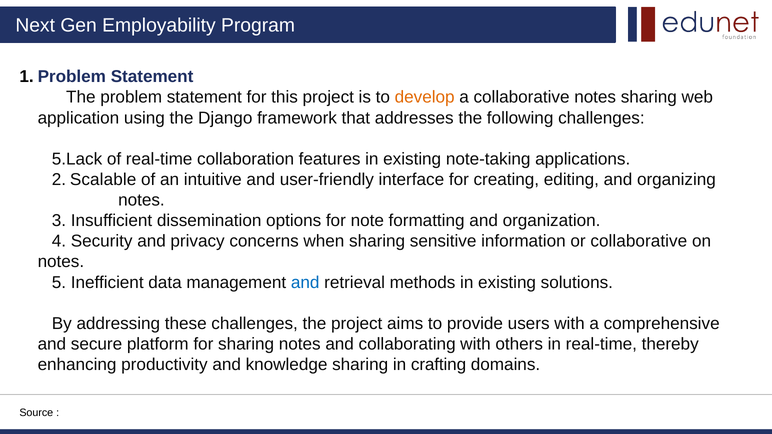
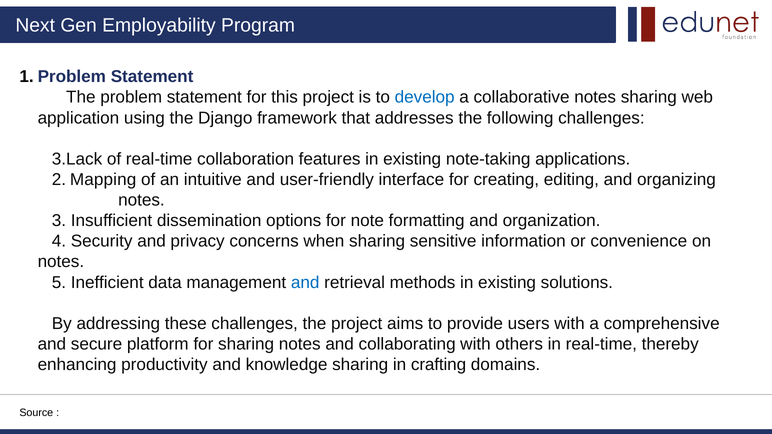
develop colour: orange -> blue
5.Lack: 5.Lack -> 3.Lack
Scalable: Scalable -> Mapping
or collaborative: collaborative -> convenience
